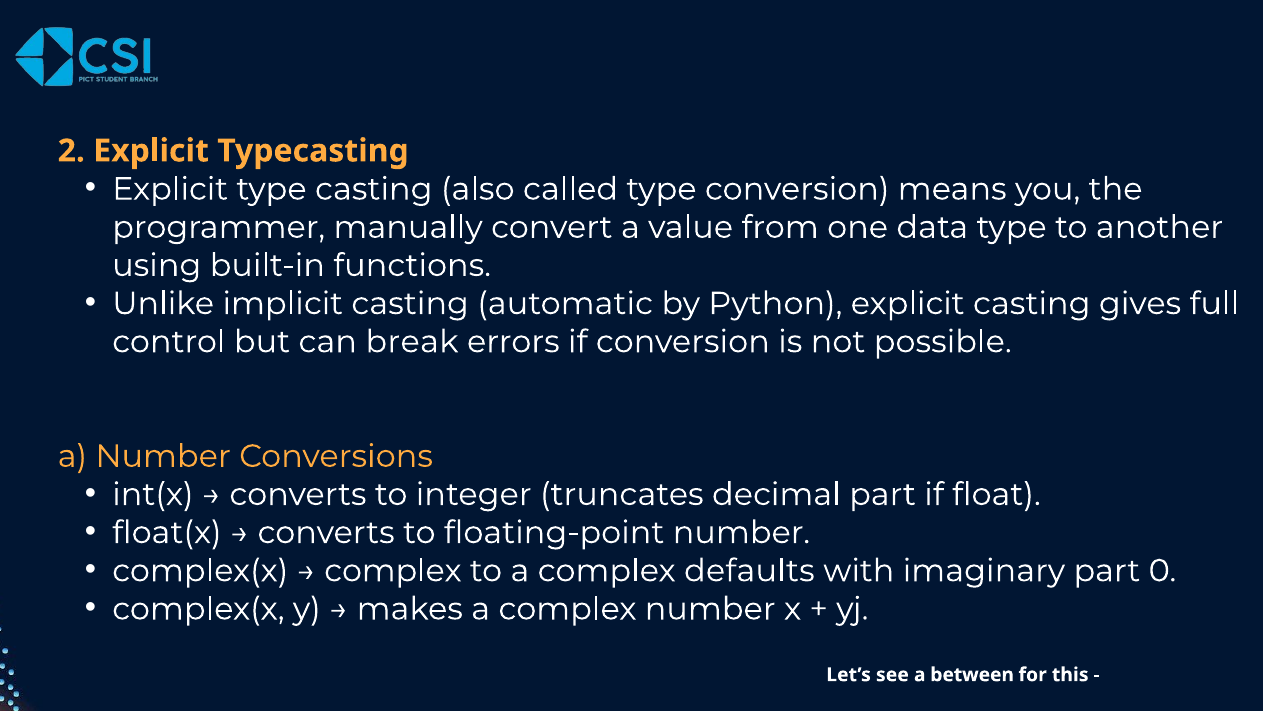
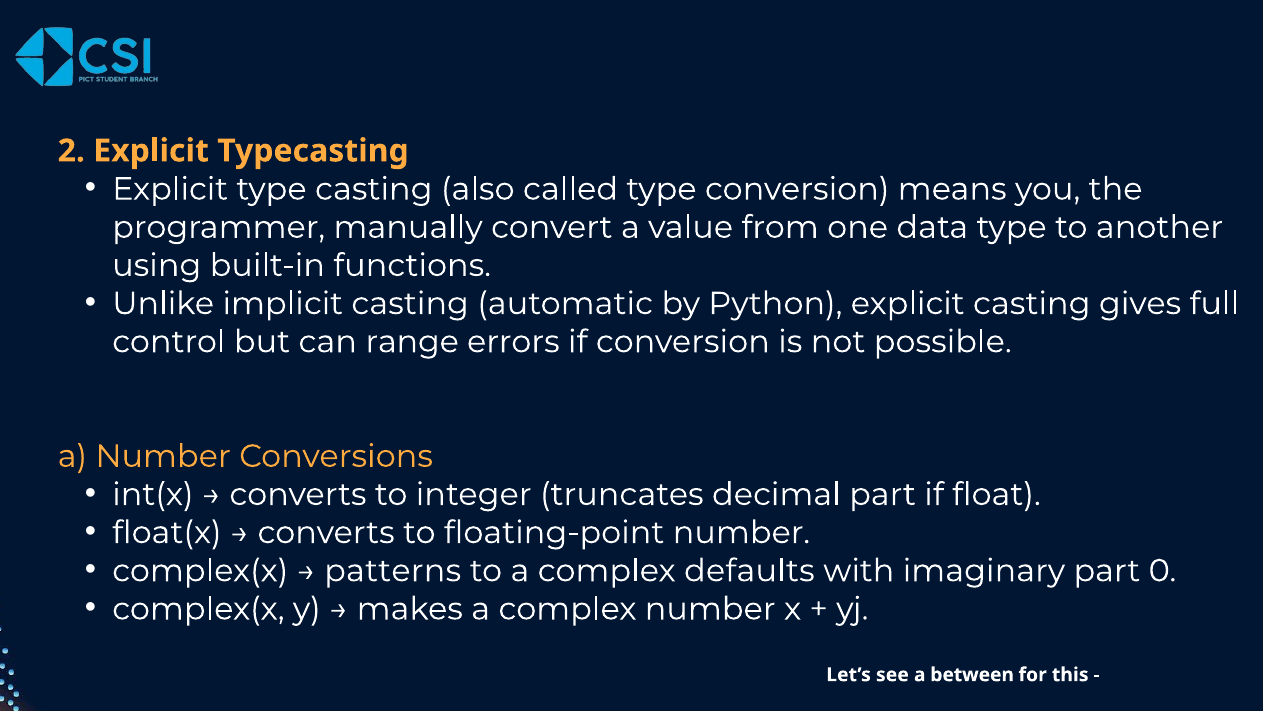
break: break -> range
complex at (393, 570): complex -> patterns
